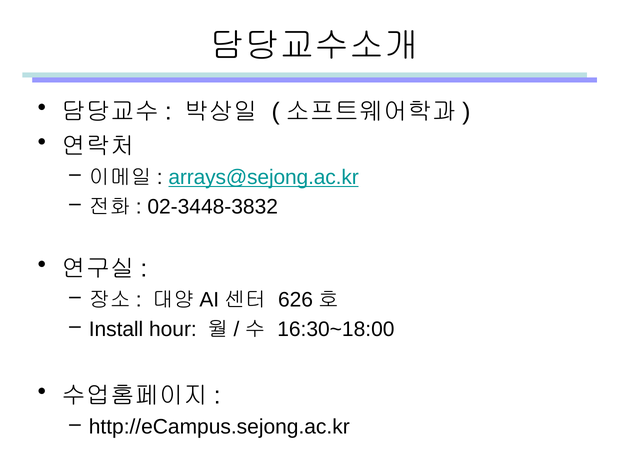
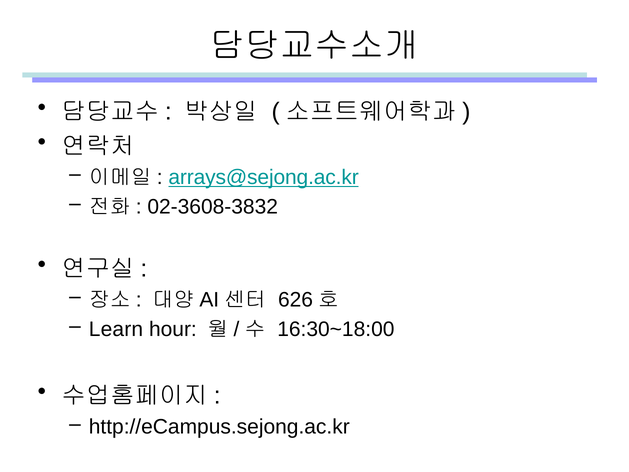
02-3448-3832: 02-3448-3832 -> 02-3608-3832
Install: Install -> Learn
